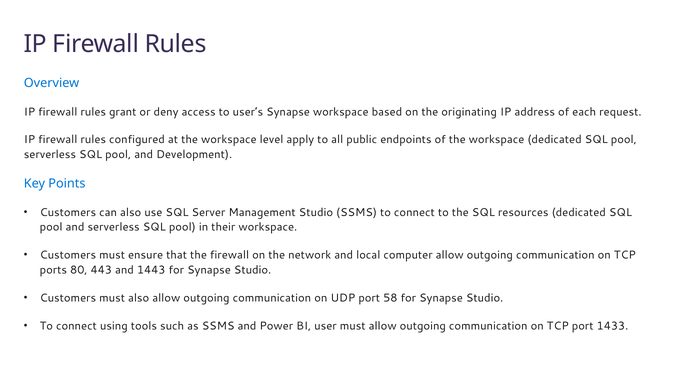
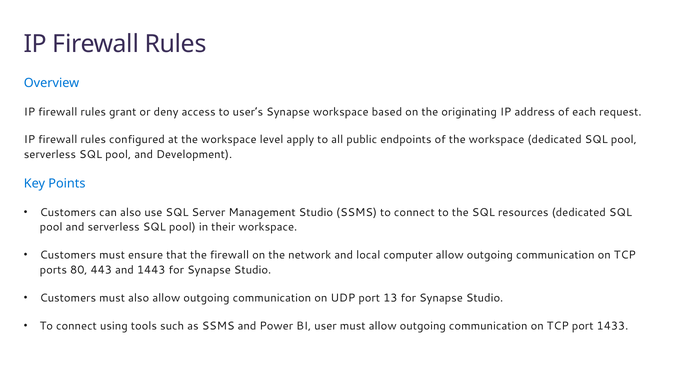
58: 58 -> 13
